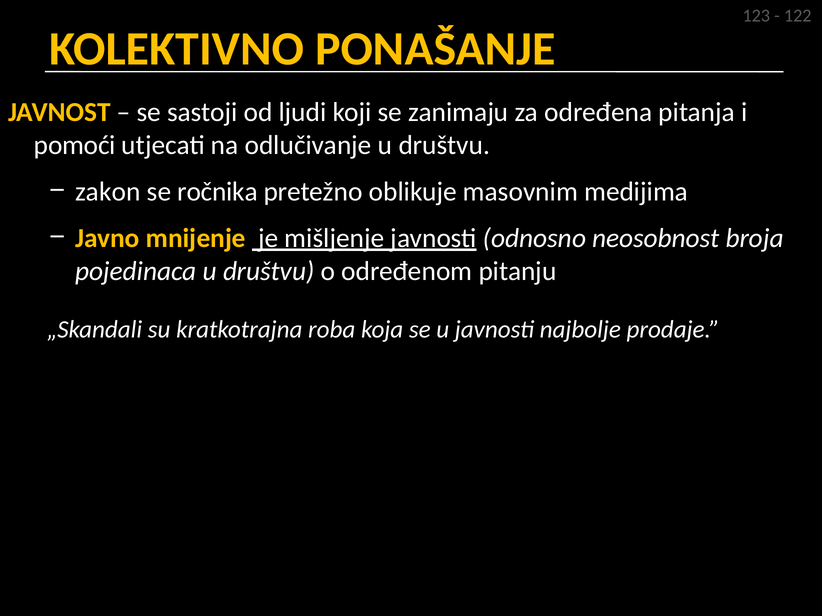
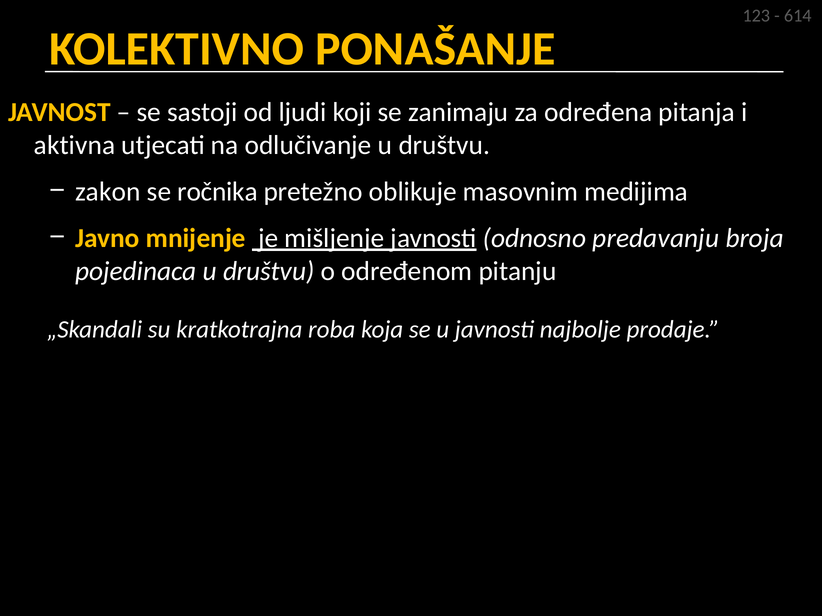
122: 122 -> 614
pomoći: pomoći -> aktivna
neosobnost: neosobnost -> predavanju
